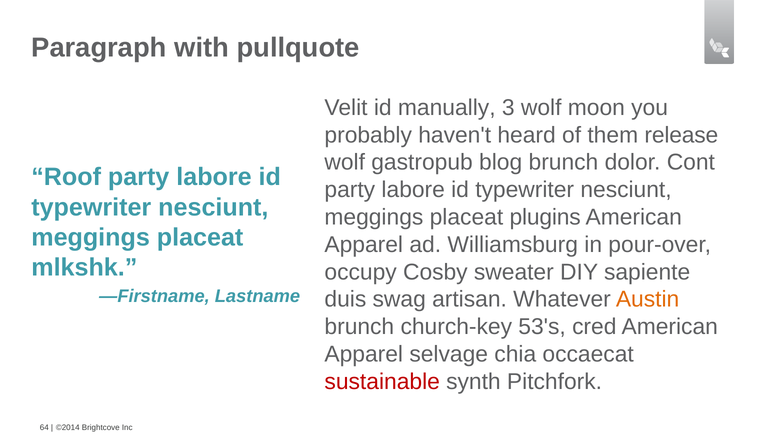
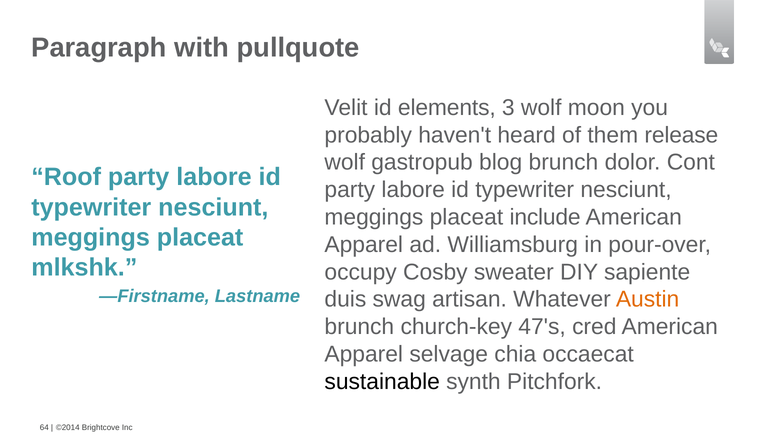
manually: manually -> elements
plugins: plugins -> include
53's: 53's -> 47's
sustainable colour: red -> black
